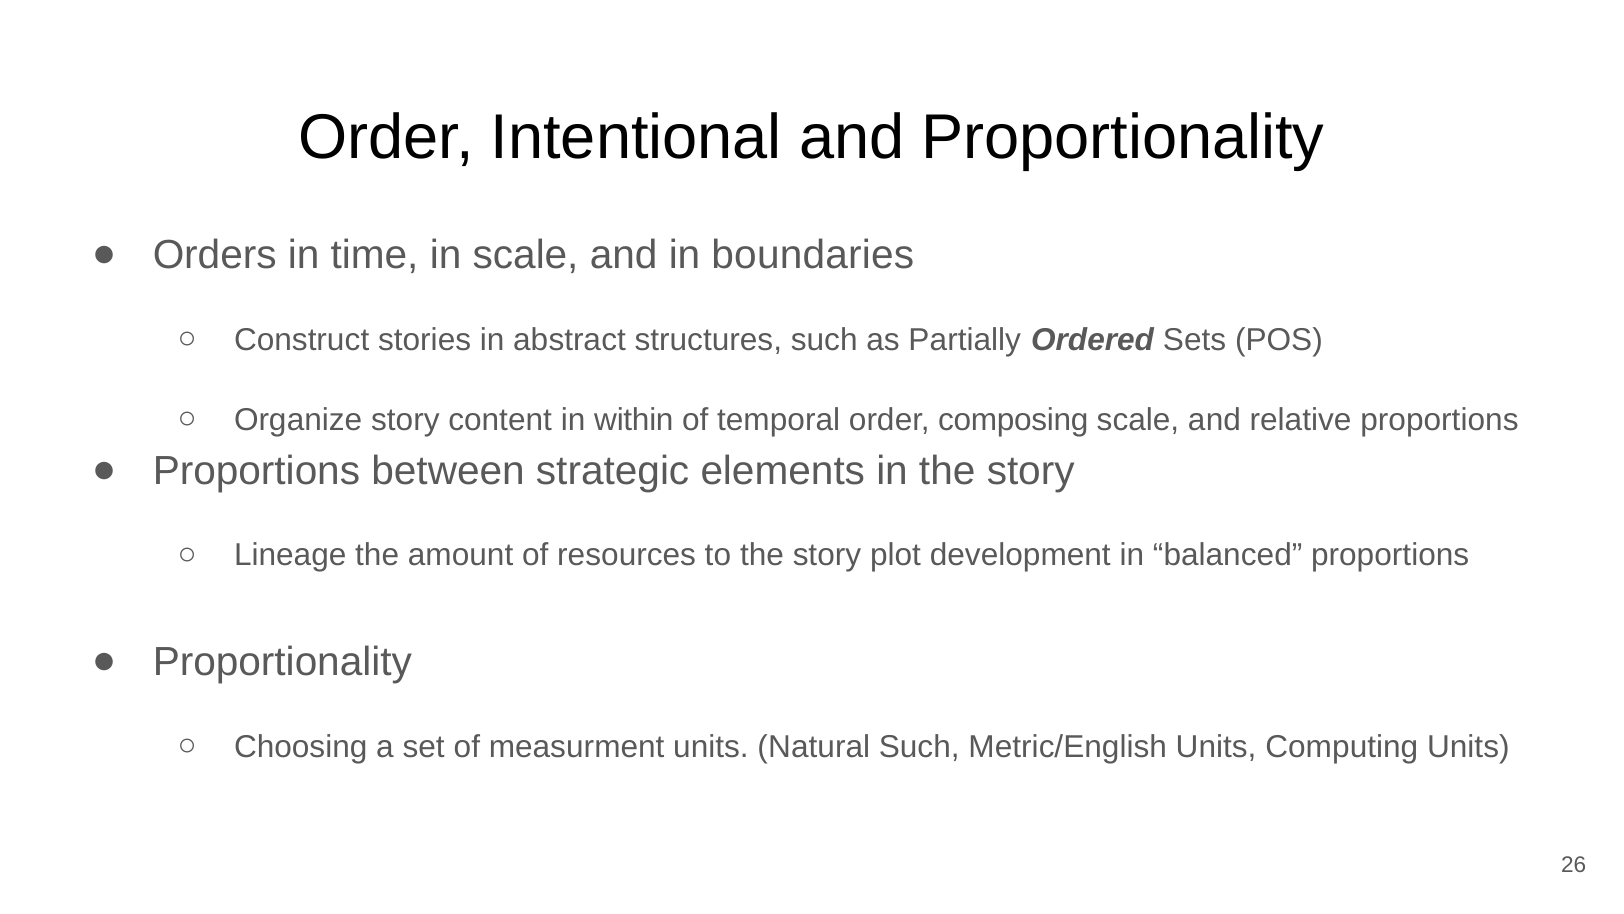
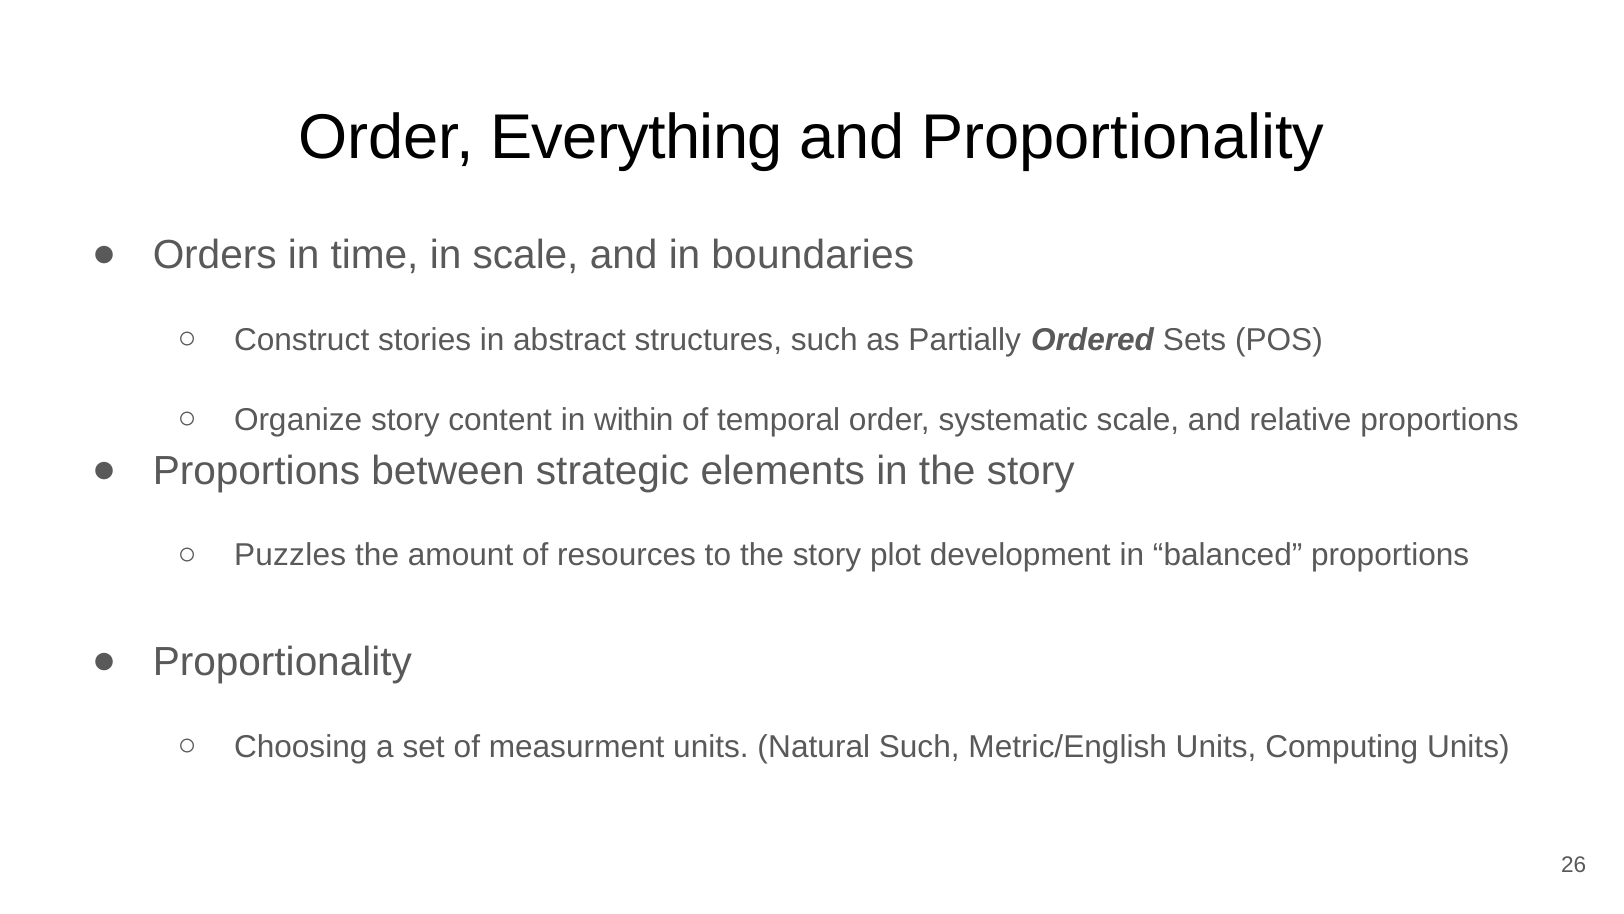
Intentional: Intentional -> Everything
composing: composing -> systematic
Lineage: Lineage -> Puzzles
